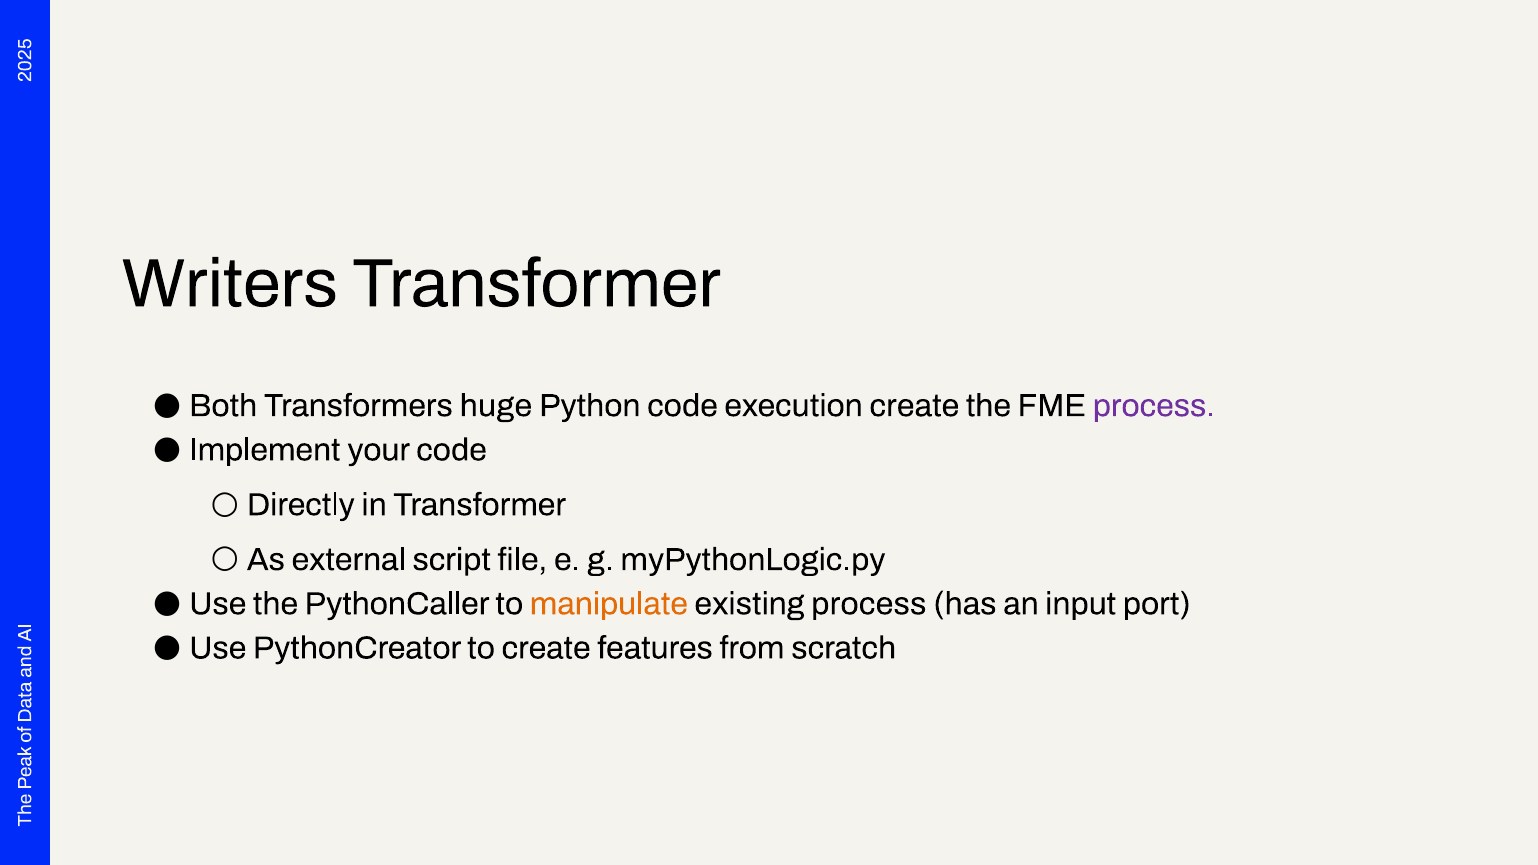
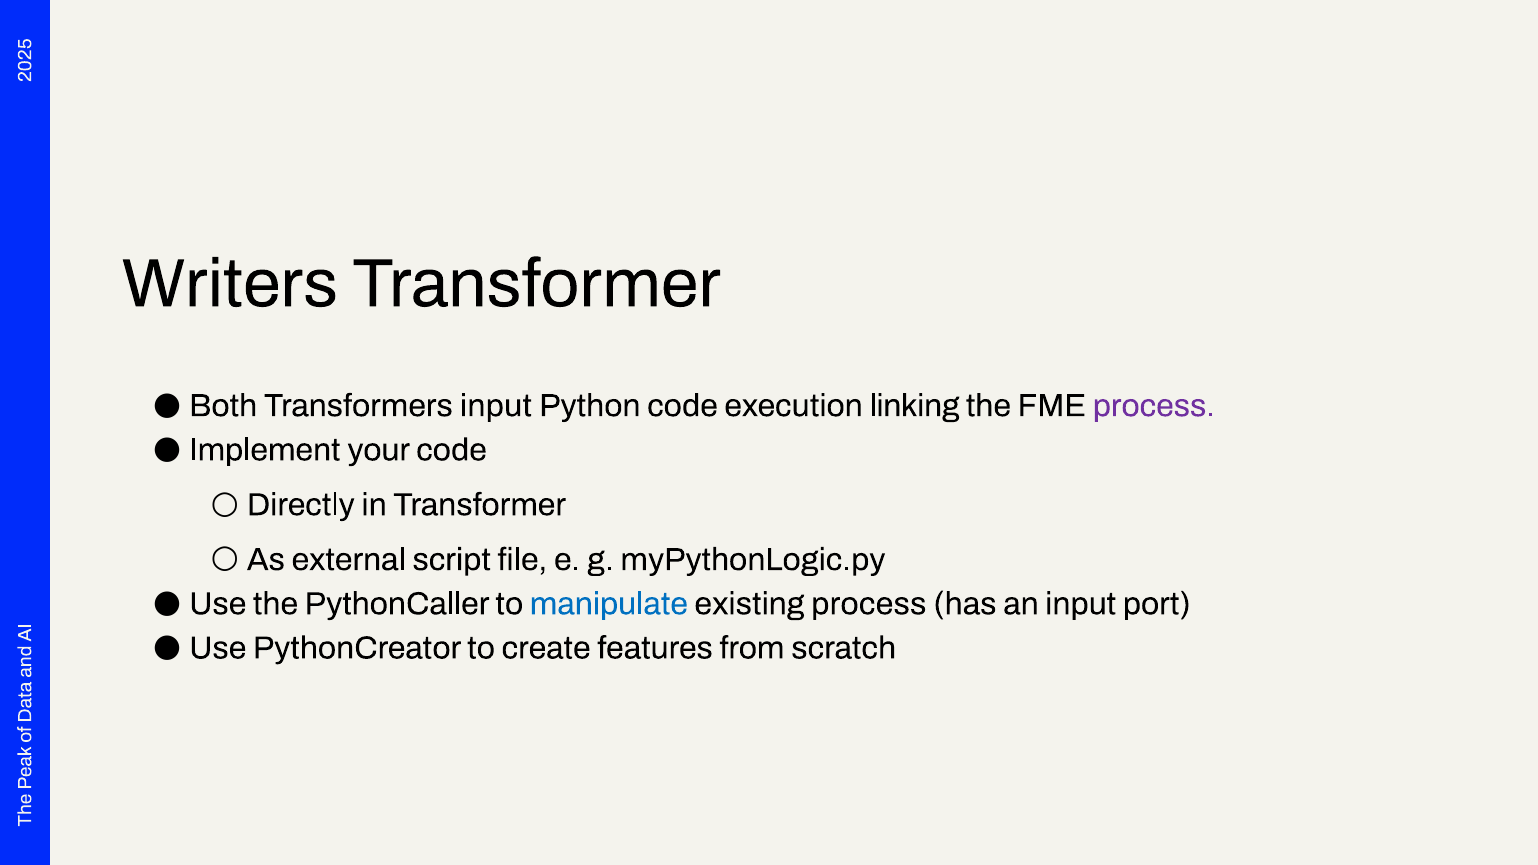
Transformers huge: huge -> input
execution create: create -> linking
manipulate colour: orange -> blue
